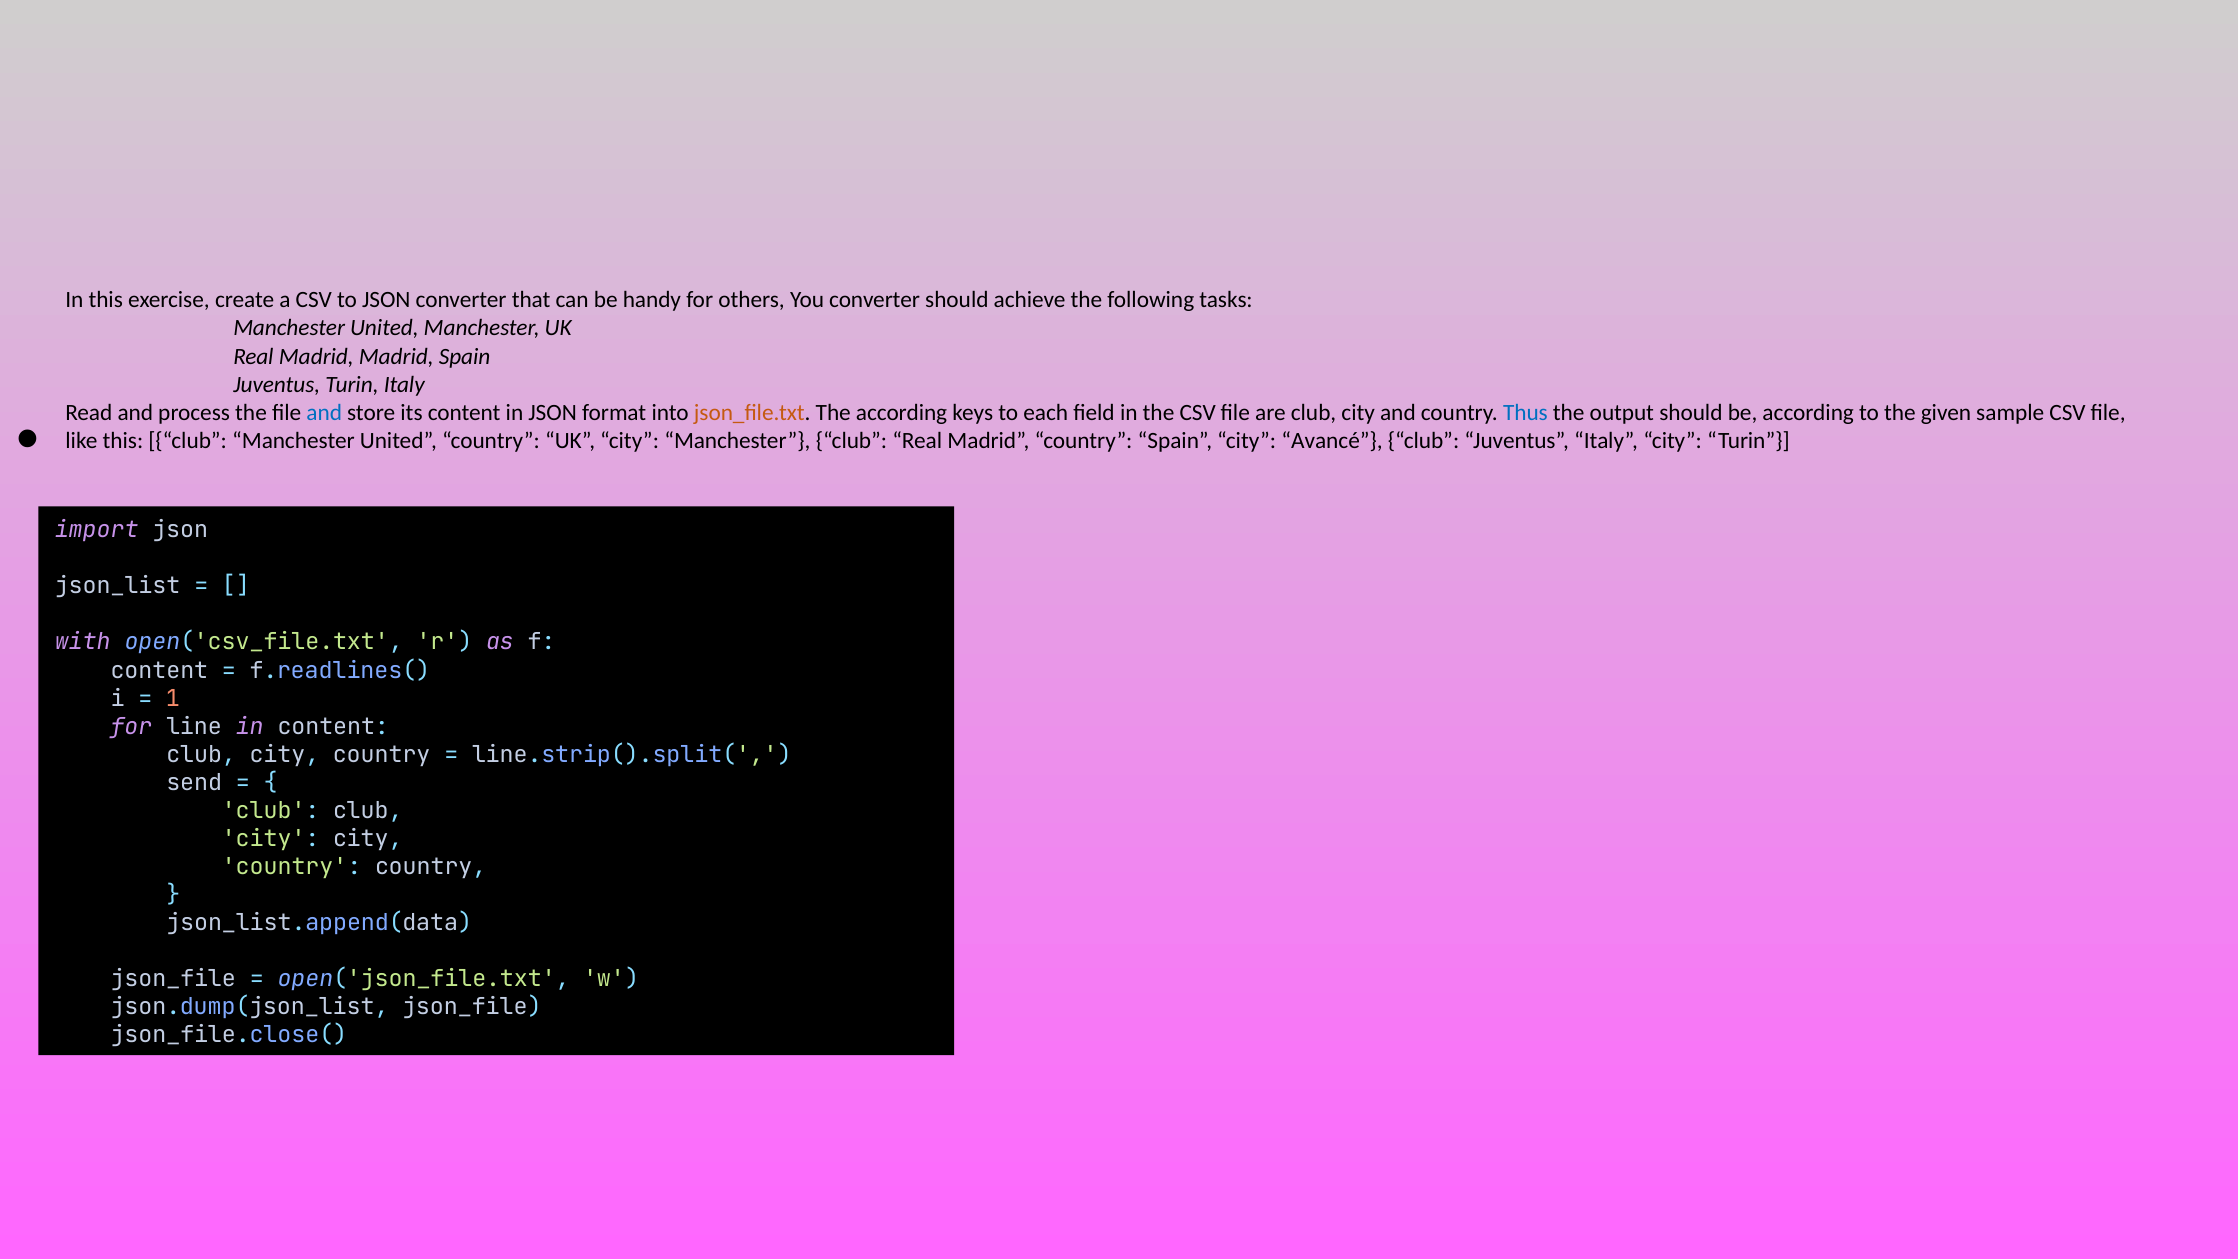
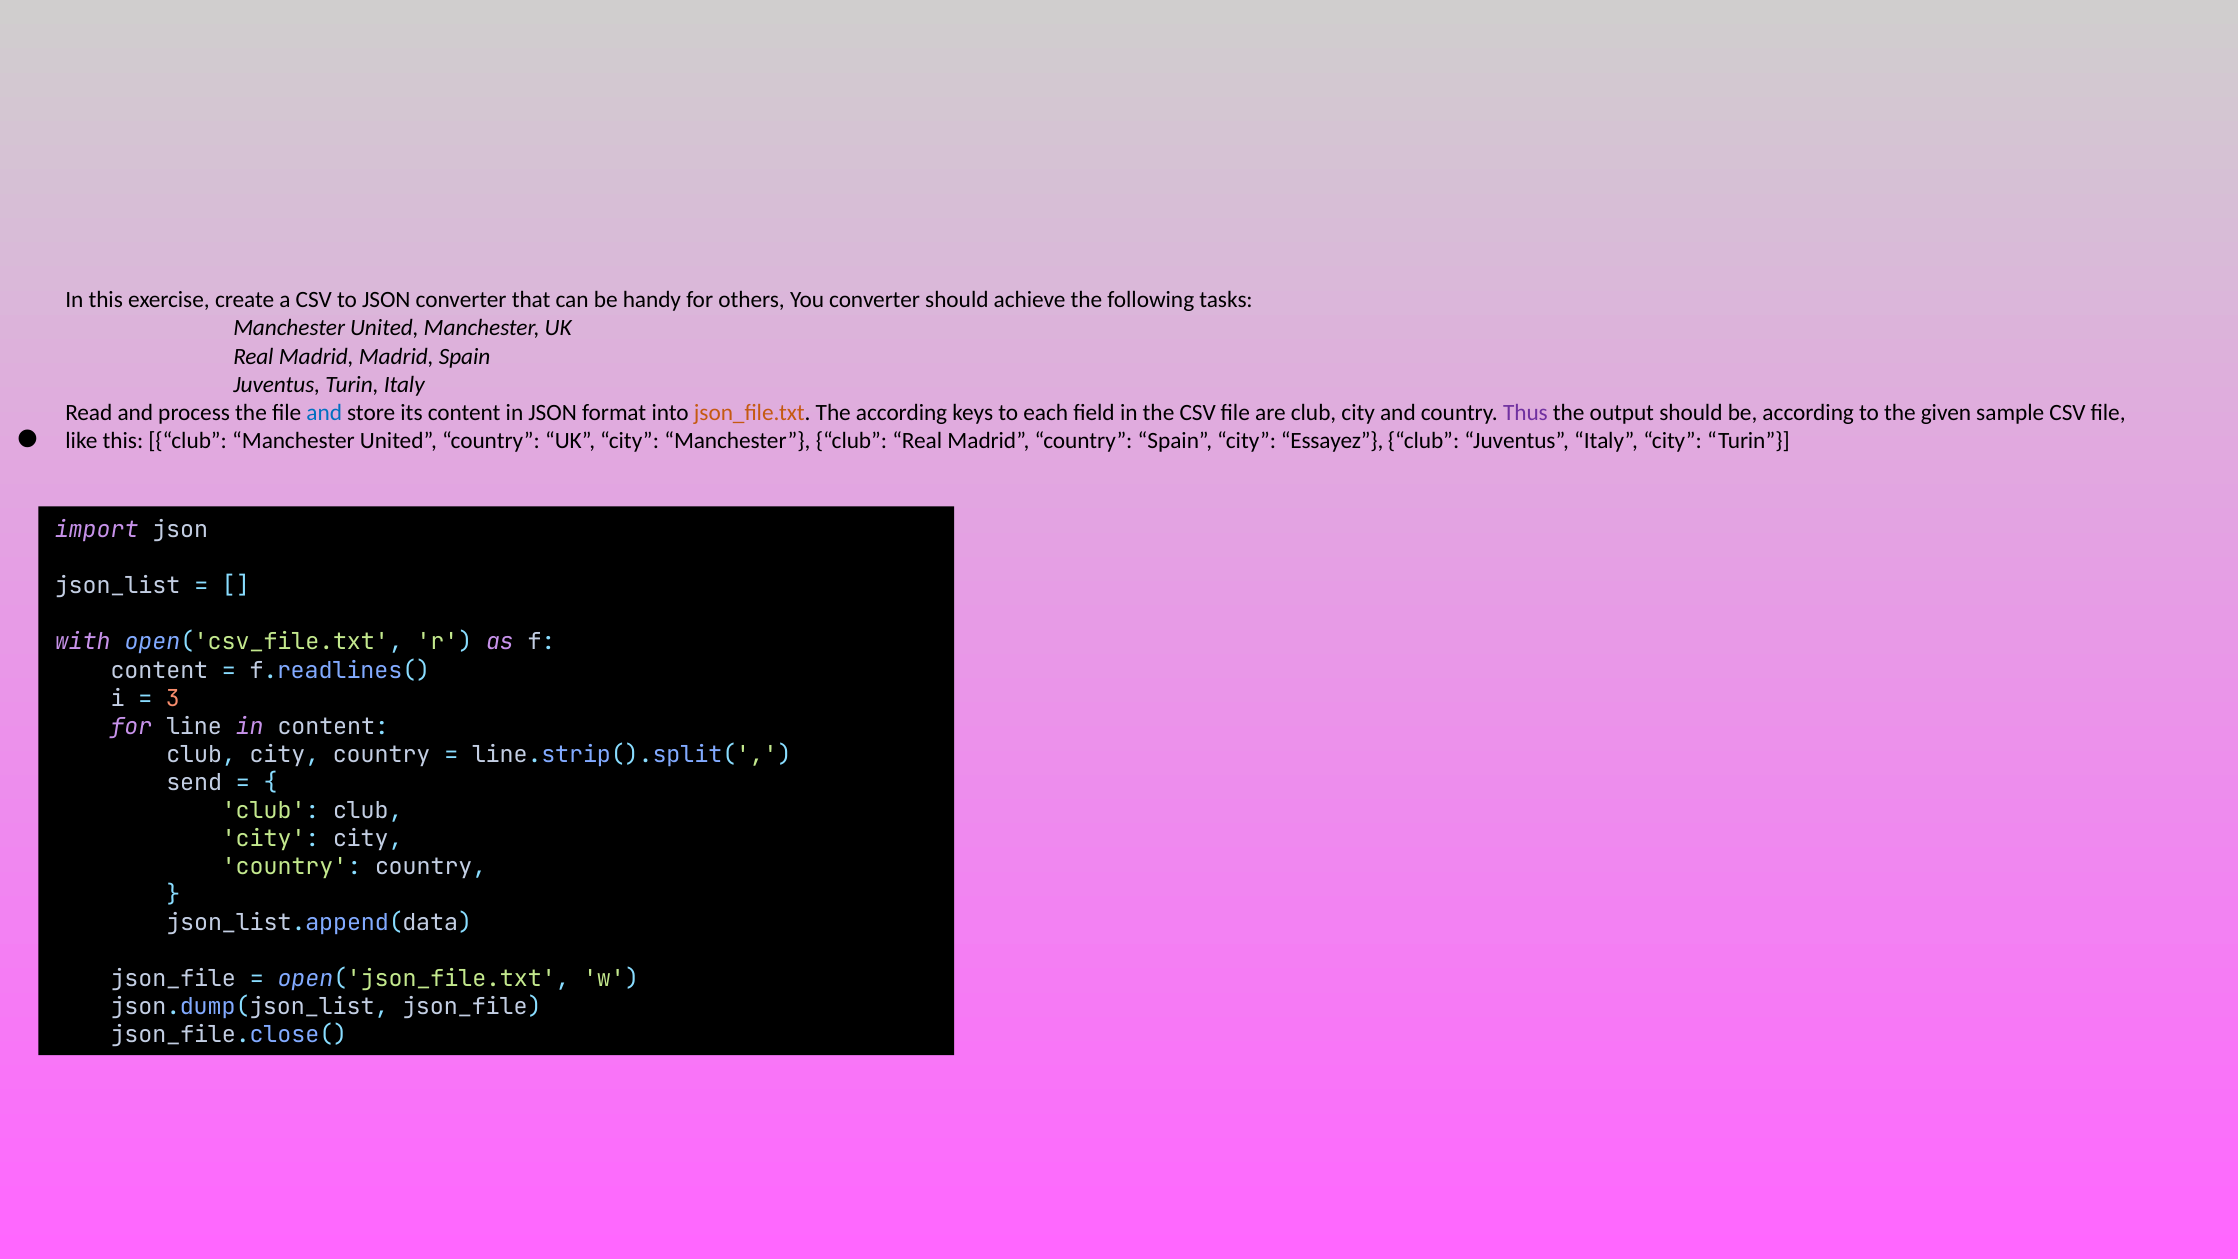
Thus colour: blue -> purple
Avancé: Avancé -> Essayez
1: 1 -> 3
